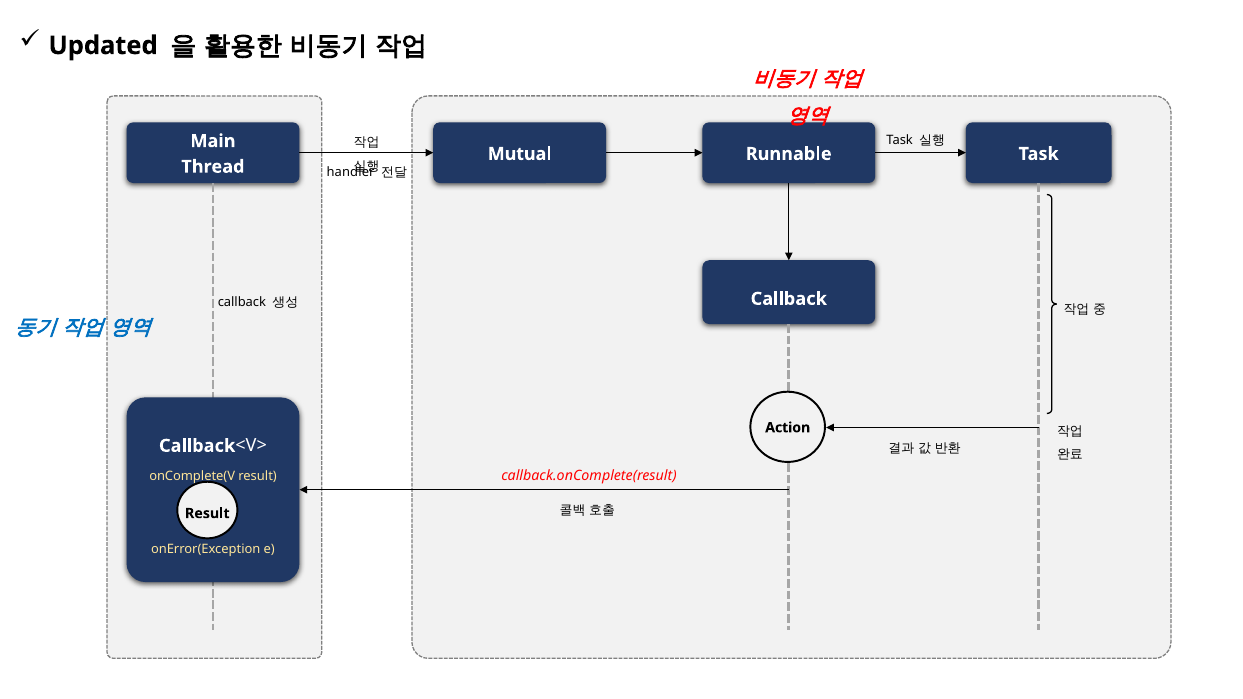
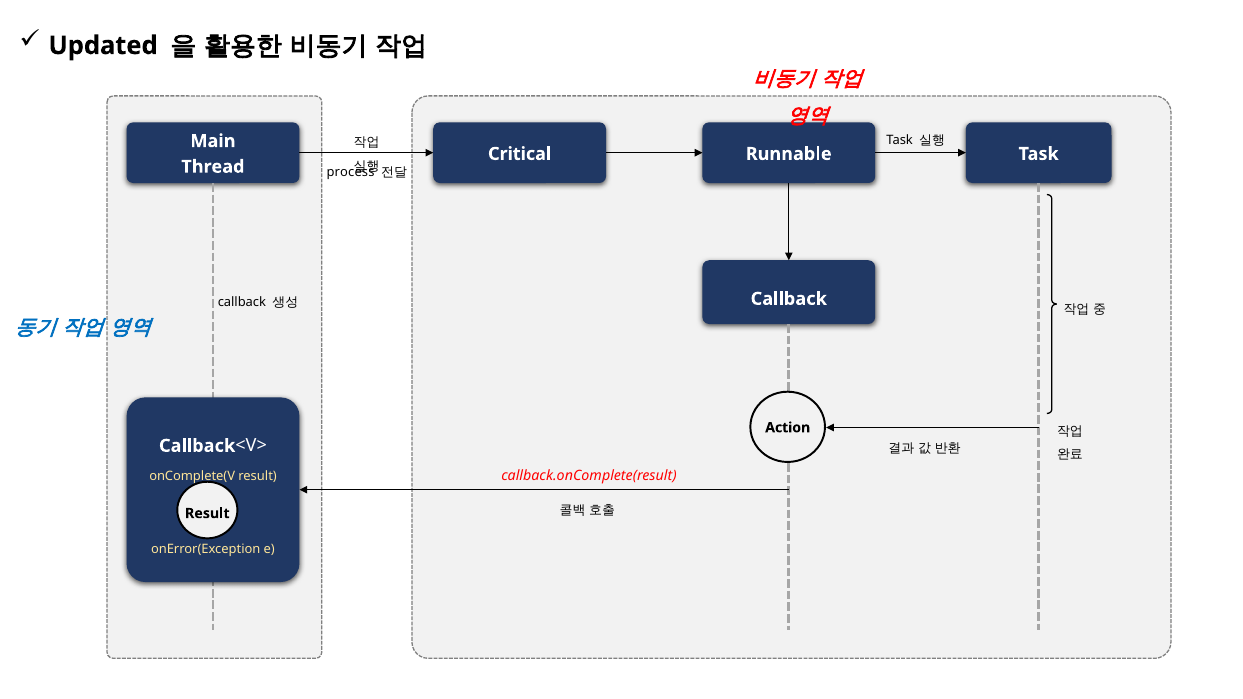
Mutual: Mutual -> Critical
handler: handler -> process
